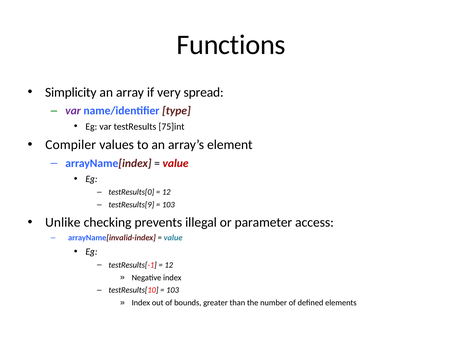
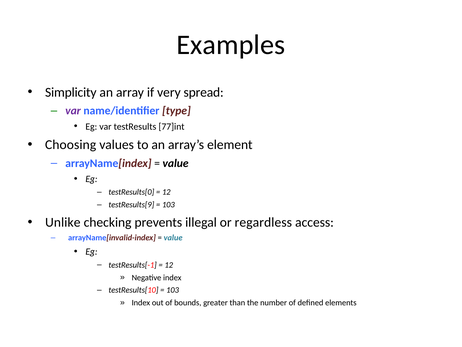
Functions: Functions -> Examples
75]int: 75]int -> 77]int
Compiler: Compiler -> Choosing
value at (176, 163) colour: red -> black
parameter: parameter -> regardless
